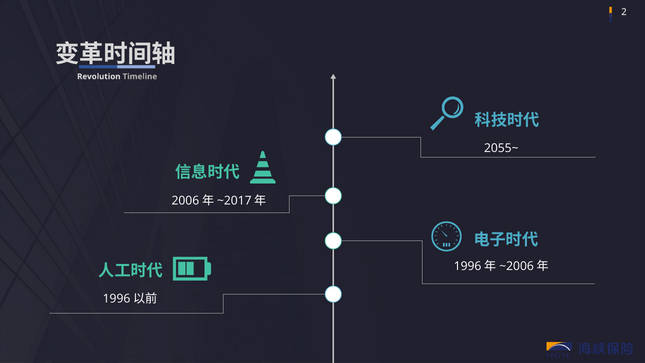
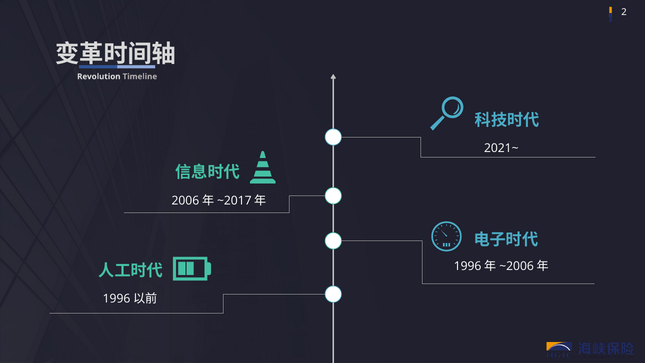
2055~: 2055~ -> 2021~
